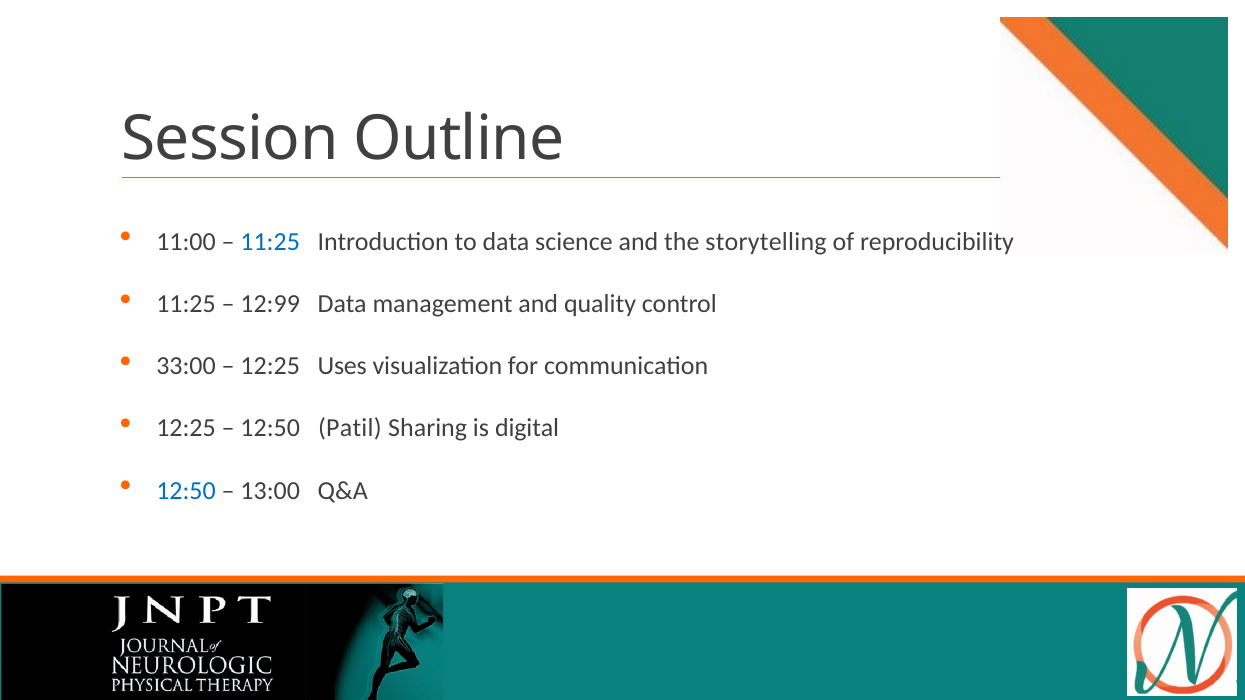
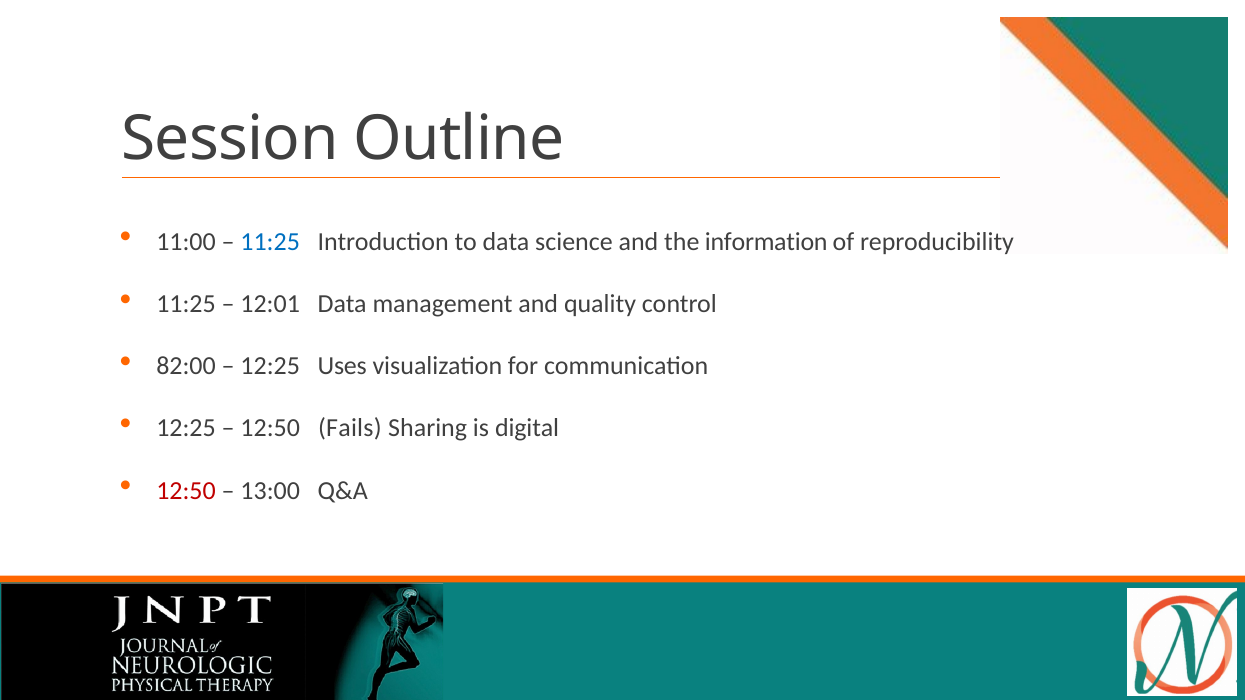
storytelling: storytelling -> information
12:99: 12:99 -> 12:01
33:00: 33:00 -> 82:00
Patil: Patil -> Fails
12:50 at (186, 491) colour: blue -> red
